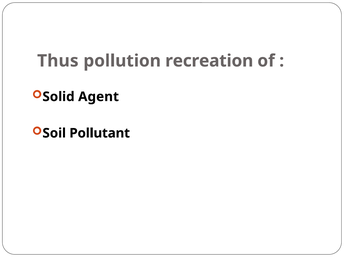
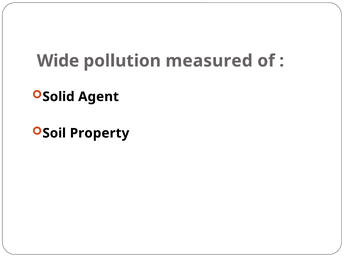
Thus: Thus -> Wide
recreation: recreation -> measured
Pollutant: Pollutant -> Property
